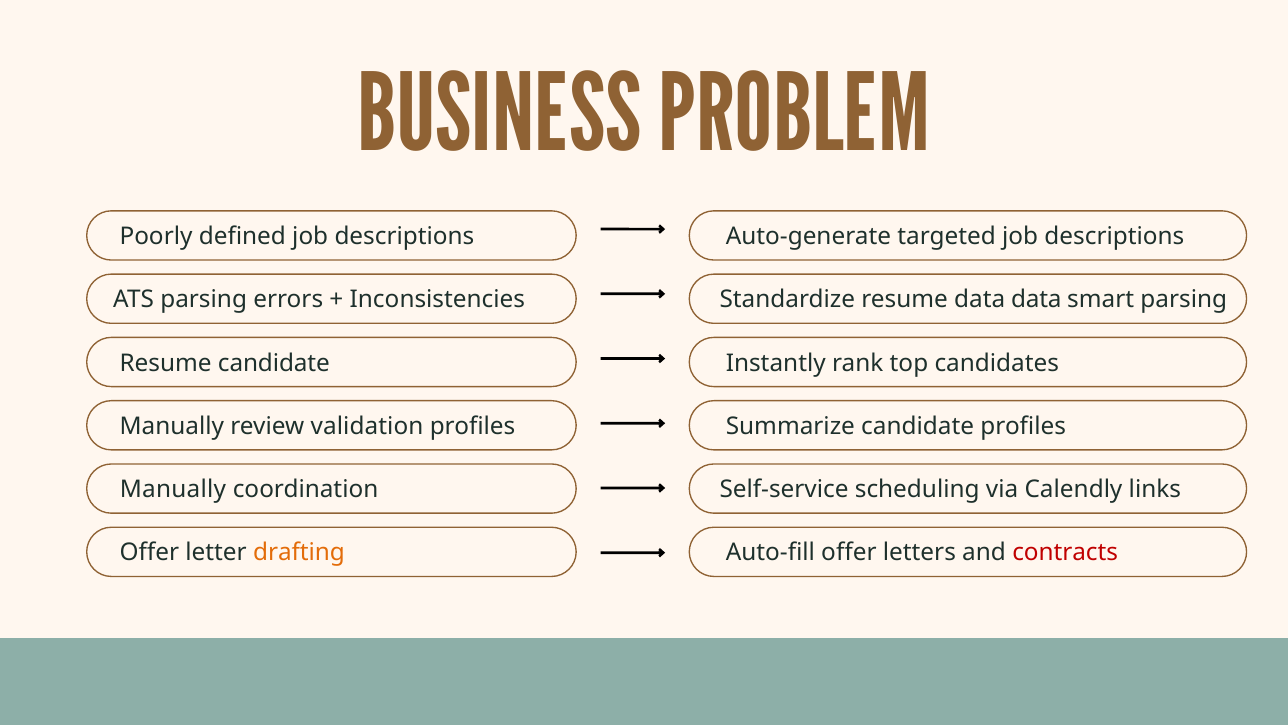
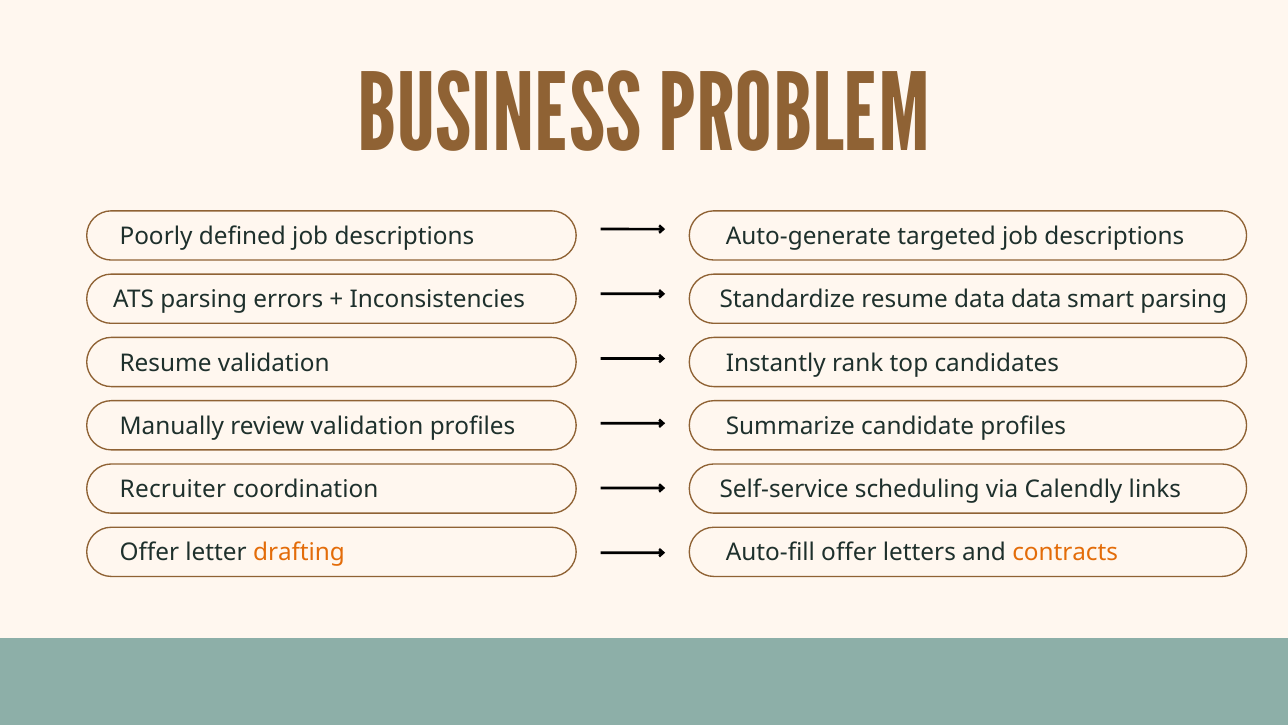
Resume candidate: candidate -> validation
Manually at (173, 489): Manually -> Recruiter
contracts colour: red -> orange
